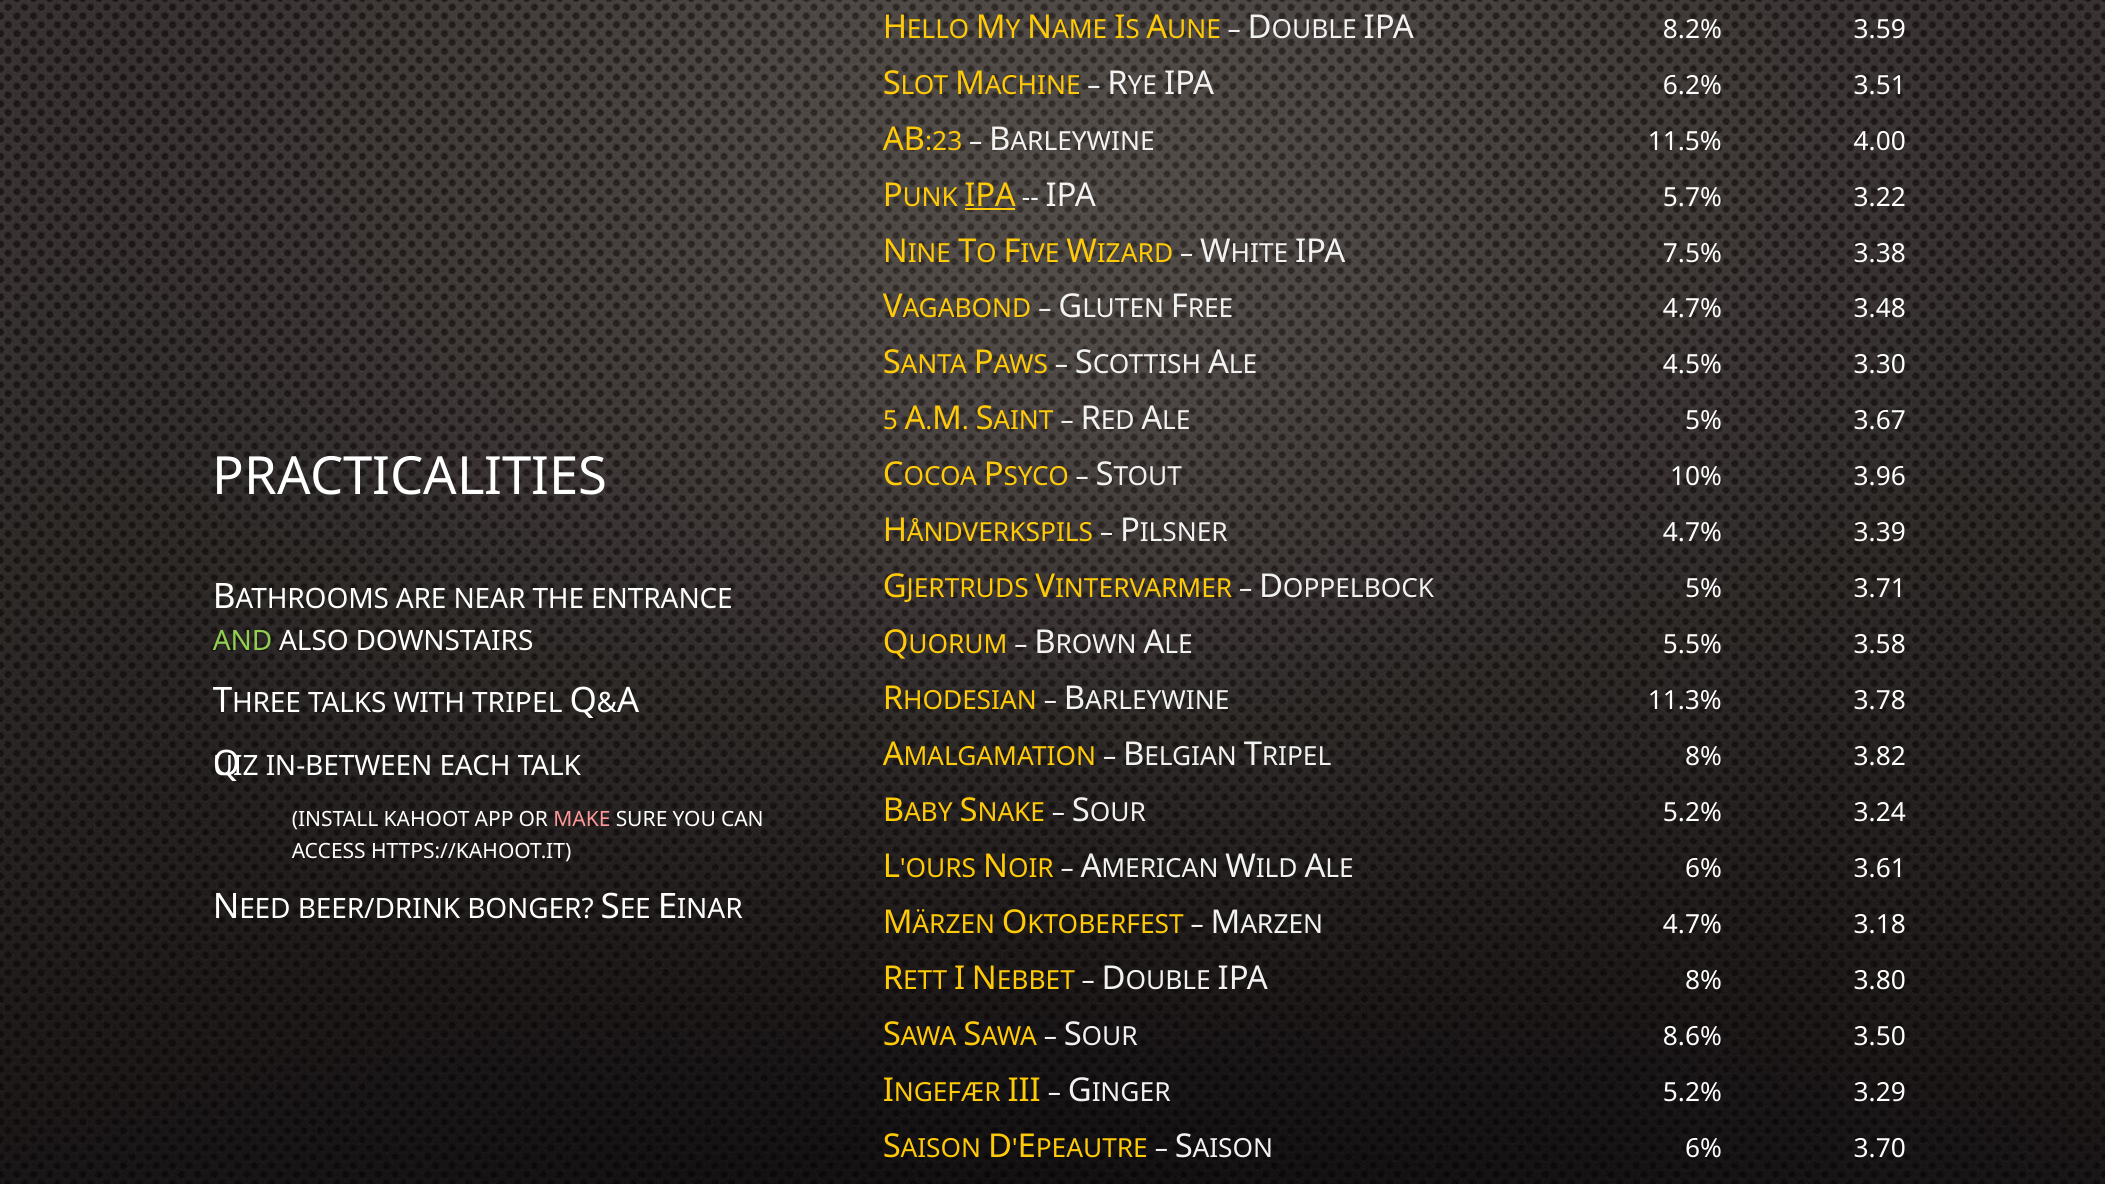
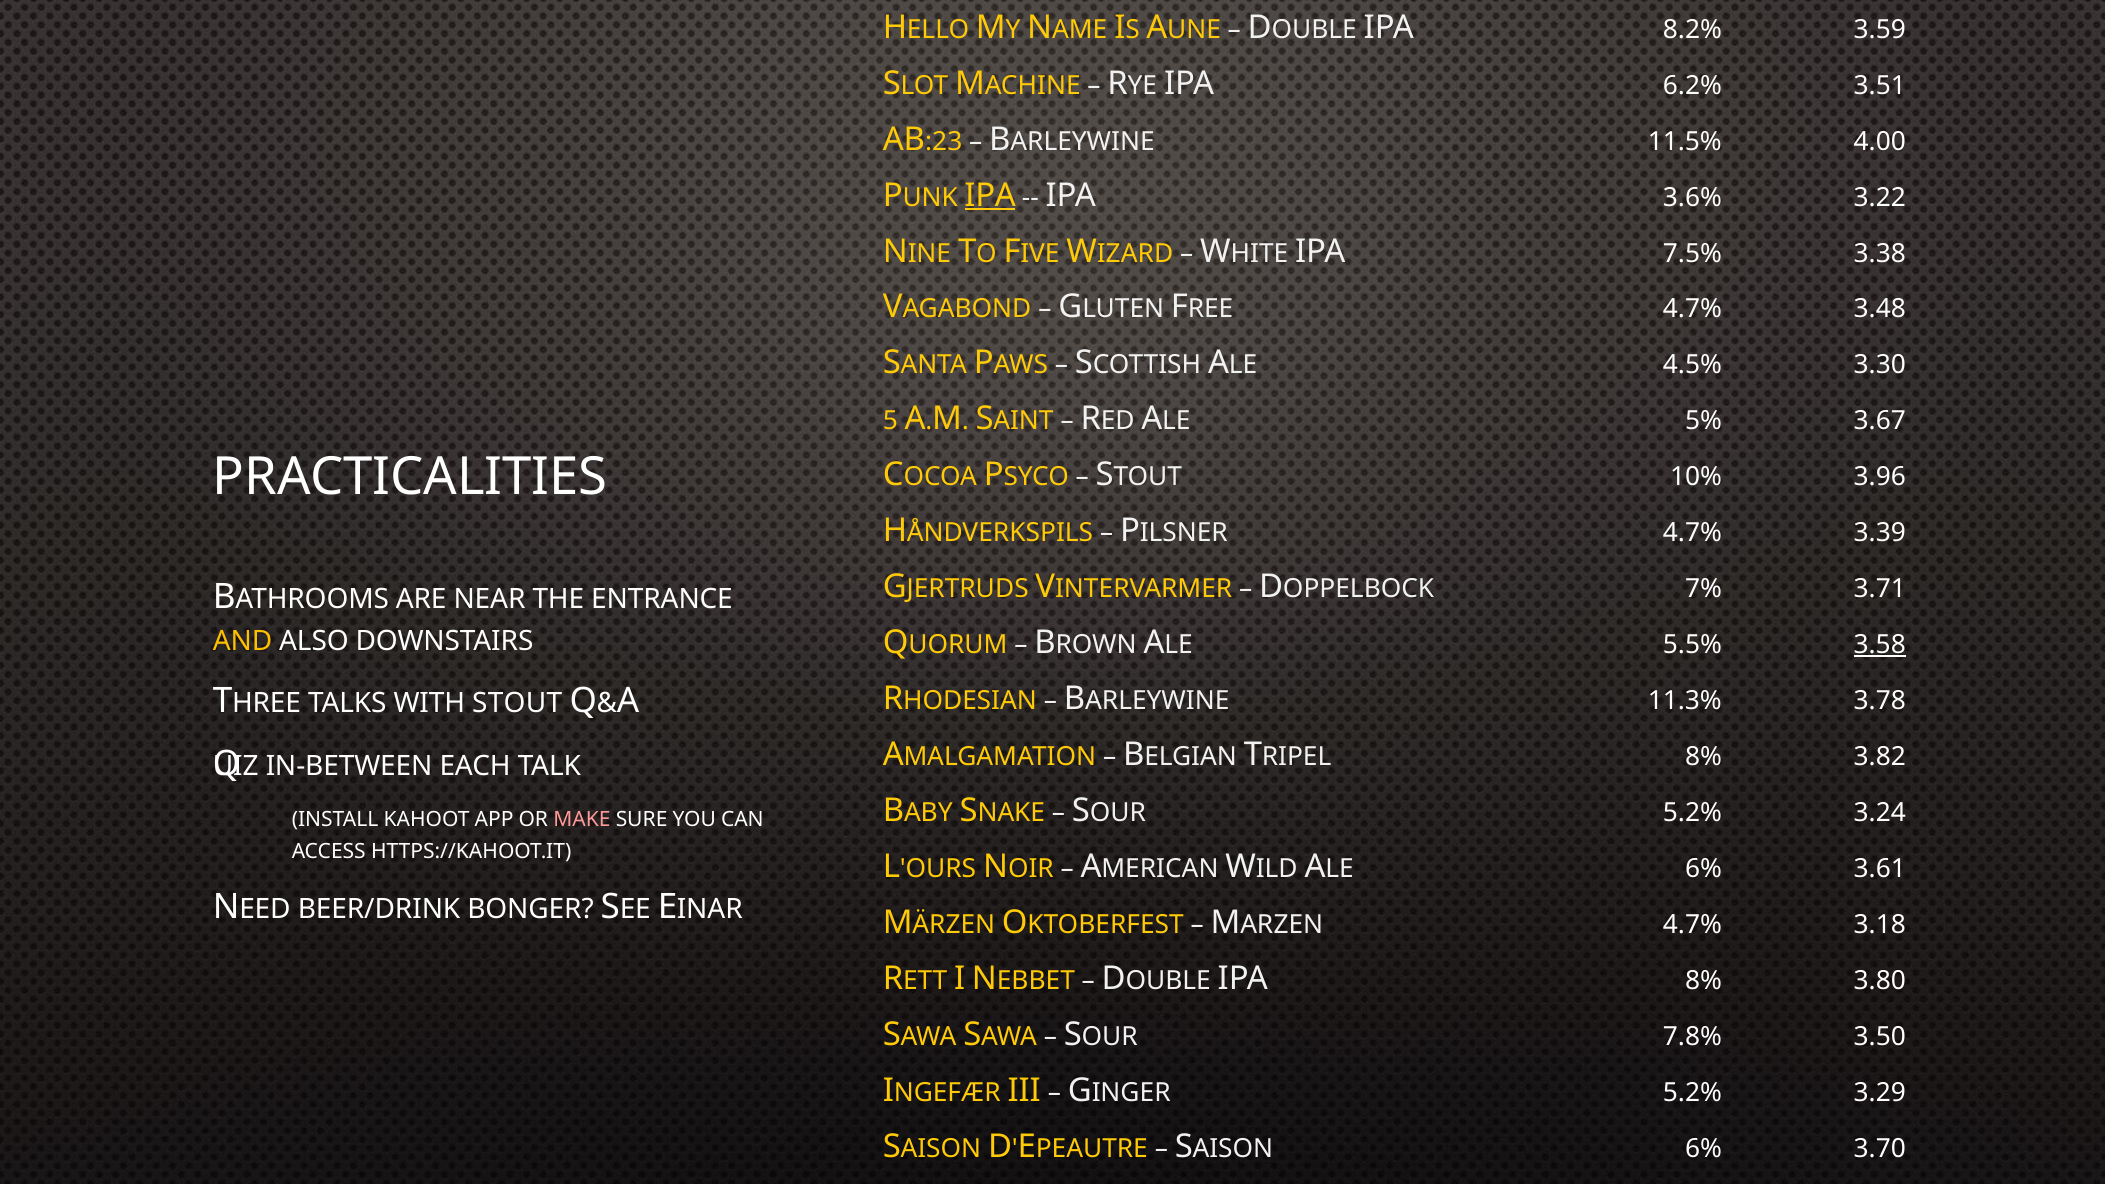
5.7%: 5.7% -> 3.6%
DOPPELBOCK 5%: 5% -> 7%
AND colour: light green -> yellow
3.58 underline: none -> present
WITH TRIPEL: TRIPEL -> STOUT
8.6%: 8.6% -> 7.8%
